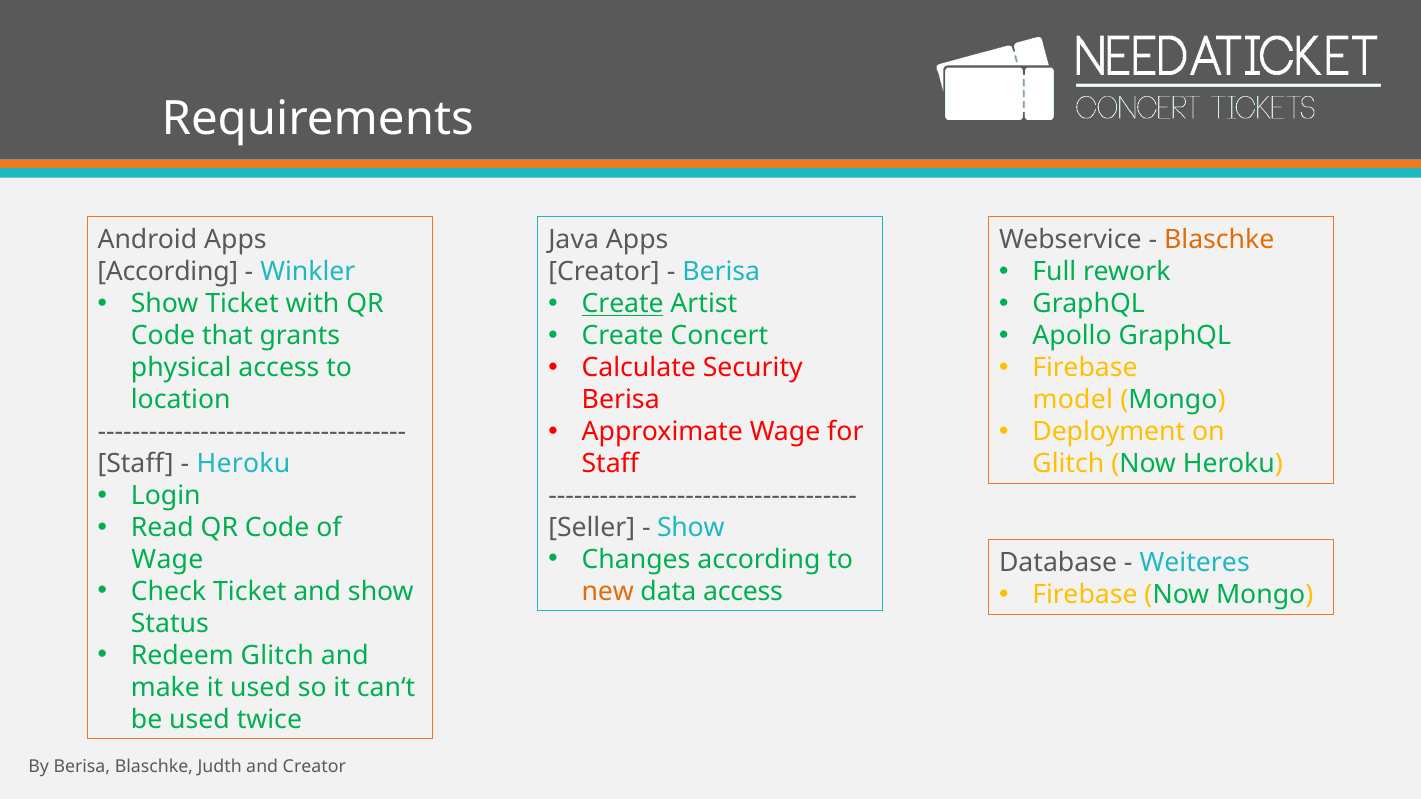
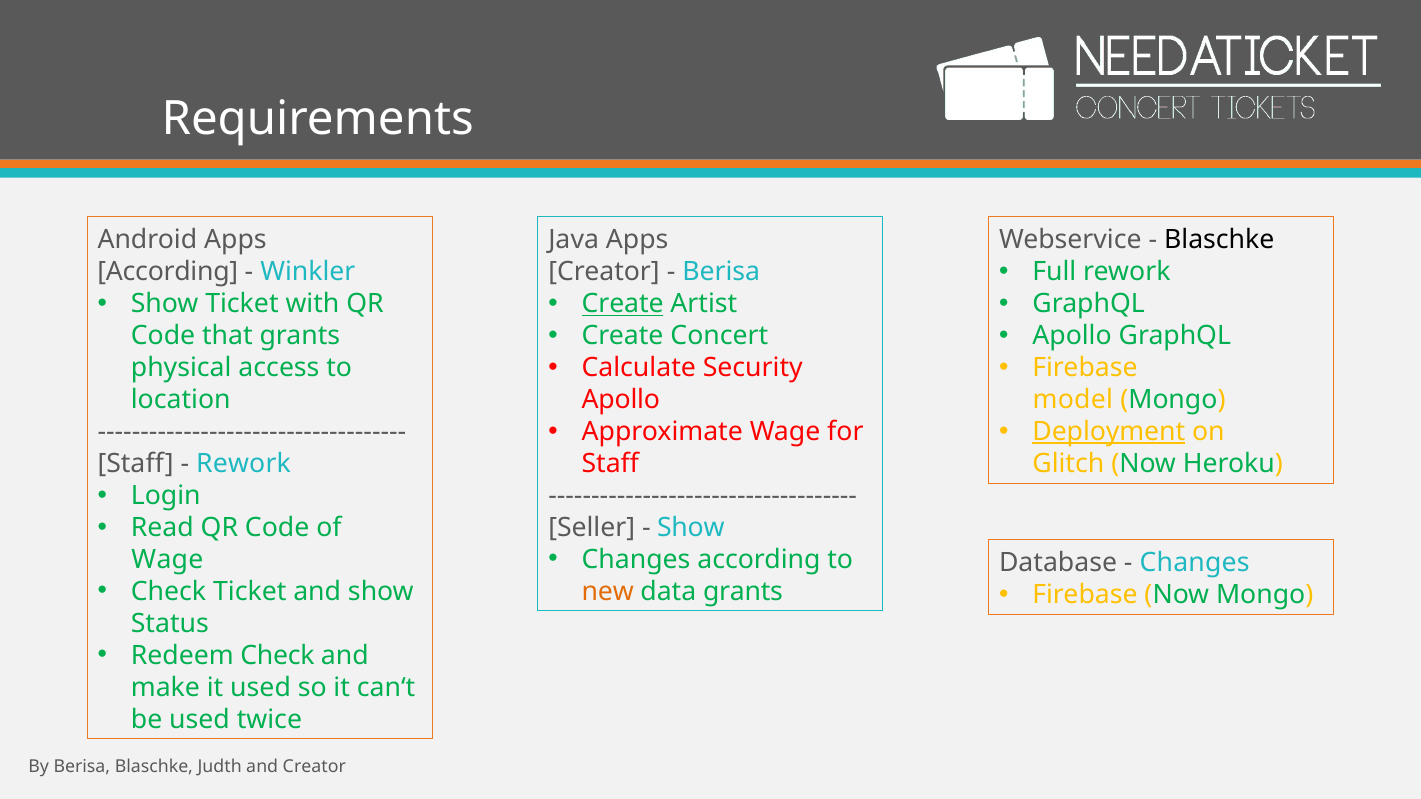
Blaschke at (1219, 240) colour: orange -> black
Berisa at (621, 400): Berisa -> Apollo
Deployment underline: none -> present
Heroku at (243, 464): Heroku -> Rework
Weiteres at (1195, 563): Weiteres -> Changes
data access: access -> grants
Redeem Glitch: Glitch -> Check
